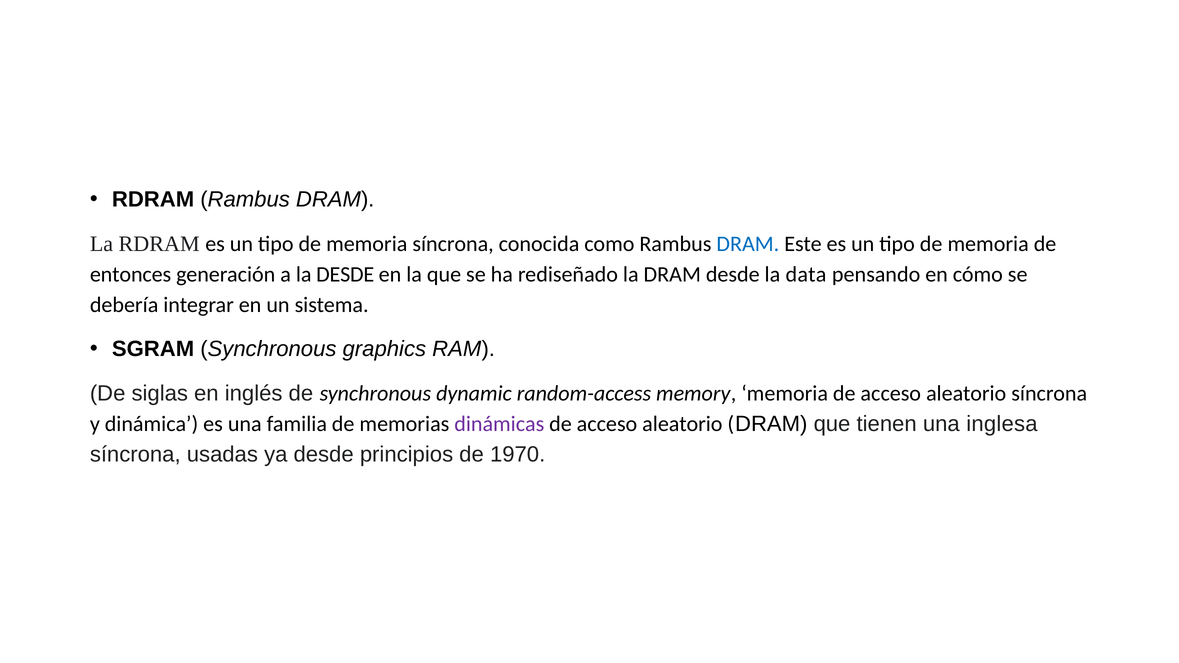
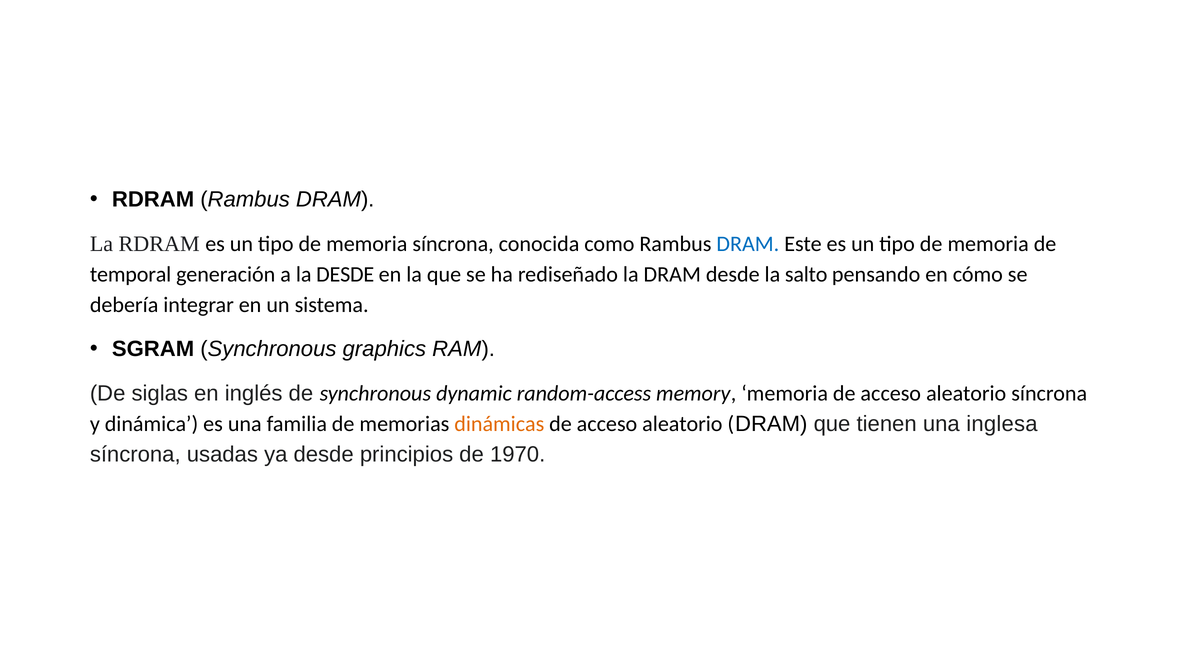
entonces: entonces -> temporal
data: data -> salto
dinámicas colour: purple -> orange
